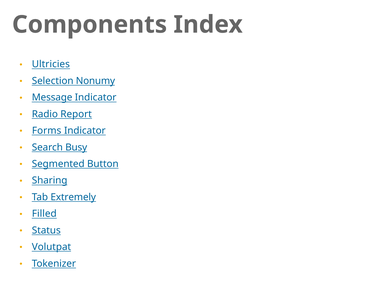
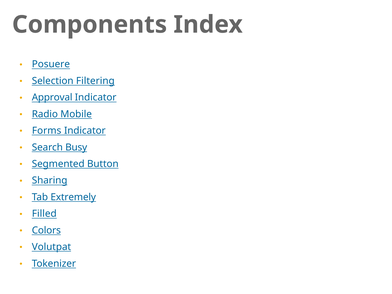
Ultricies: Ultricies -> Posuere
Nonumy: Nonumy -> Filtering
Message: Message -> Approval
Report: Report -> Mobile
Status: Status -> Colors
